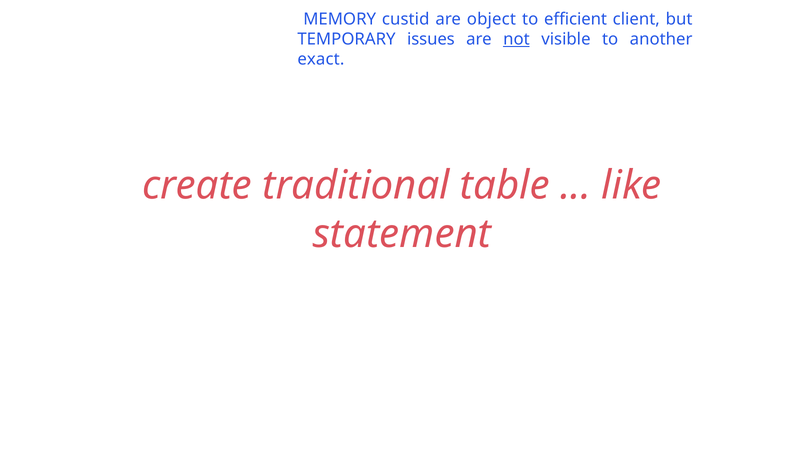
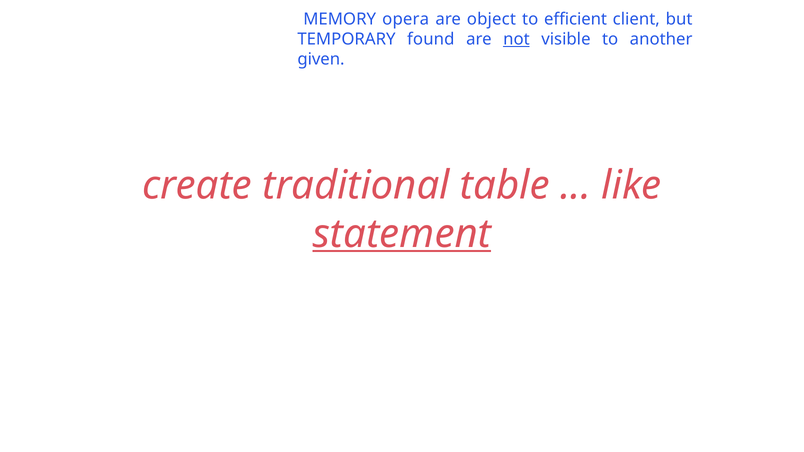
custid: custid -> opera
issues: issues -> found
exact: exact -> given
statement underline: none -> present
